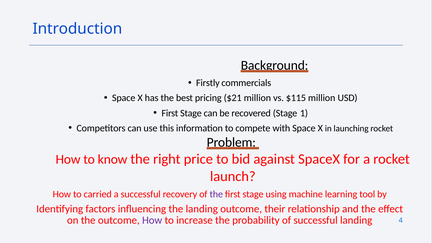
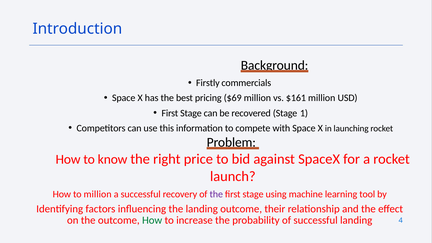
$21: $21 -> $69
$115: $115 -> $161
to carried: carried -> million
How at (152, 220) colour: purple -> green
